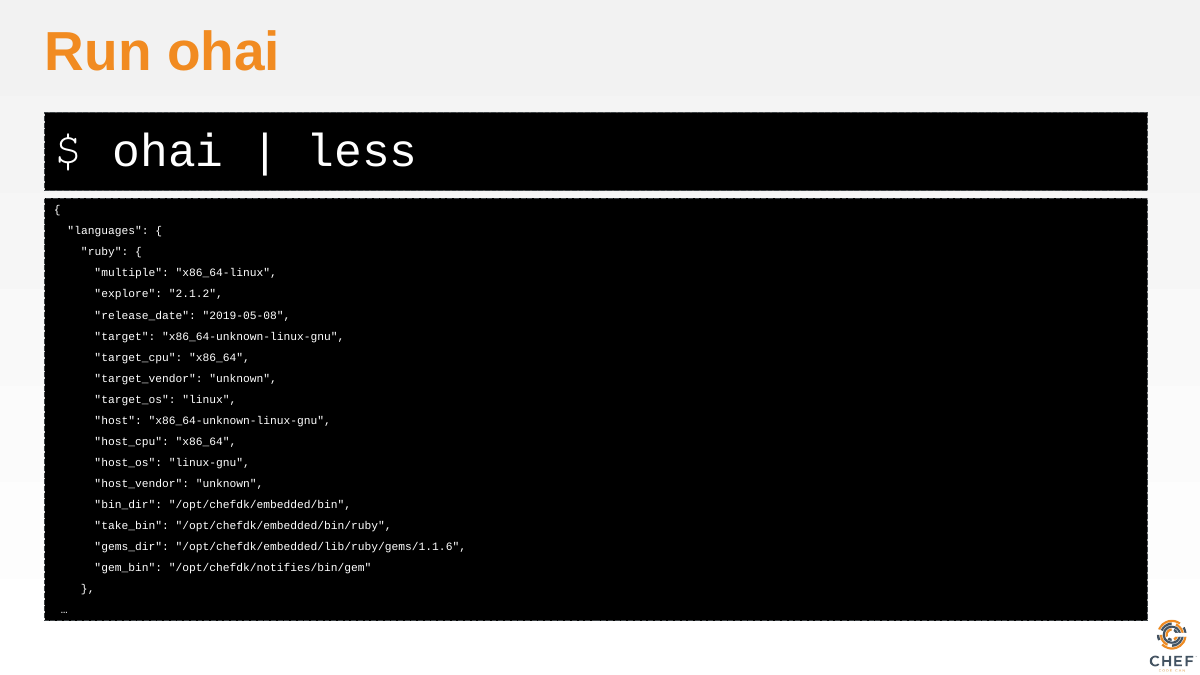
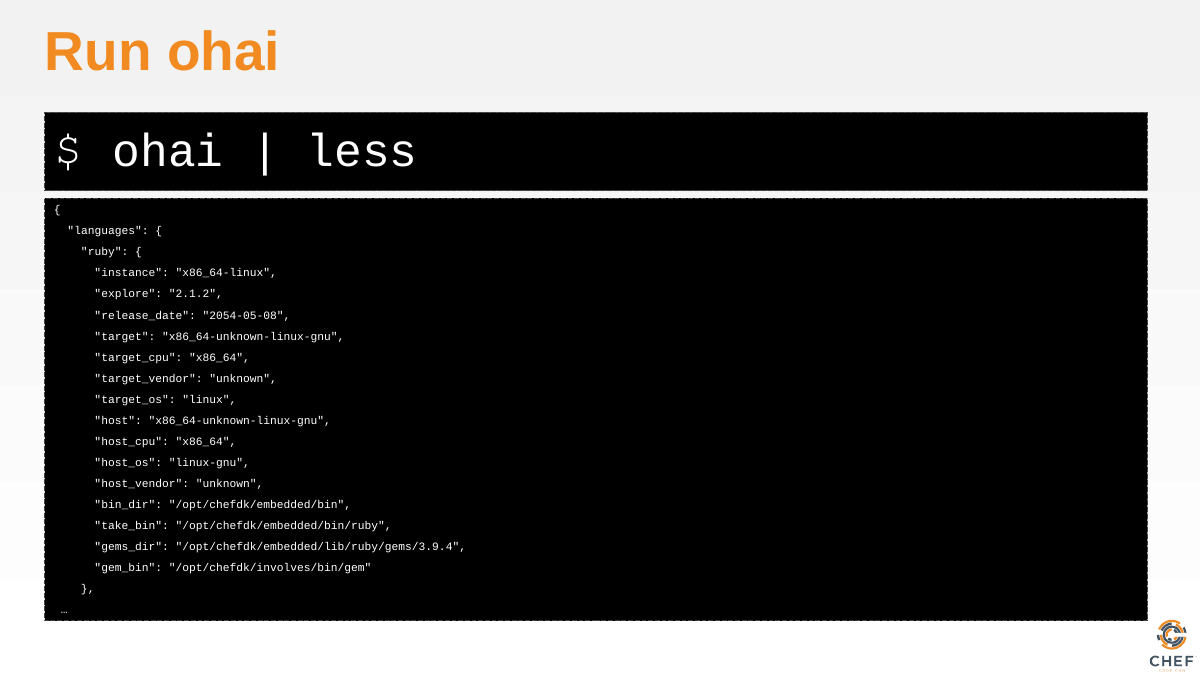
multiple: multiple -> instance
2019-05-08: 2019-05-08 -> 2054-05-08
/opt/chefdk/embedded/lib/ruby/gems/1.1.6: /opt/chefdk/embedded/lib/ruby/gems/1.1.6 -> /opt/chefdk/embedded/lib/ruby/gems/3.9.4
/opt/chefdk/notifies/bin/gem: /opt/chefdk/notifies/bin/gem -> /opt/chefdk/involves/bin/gem
